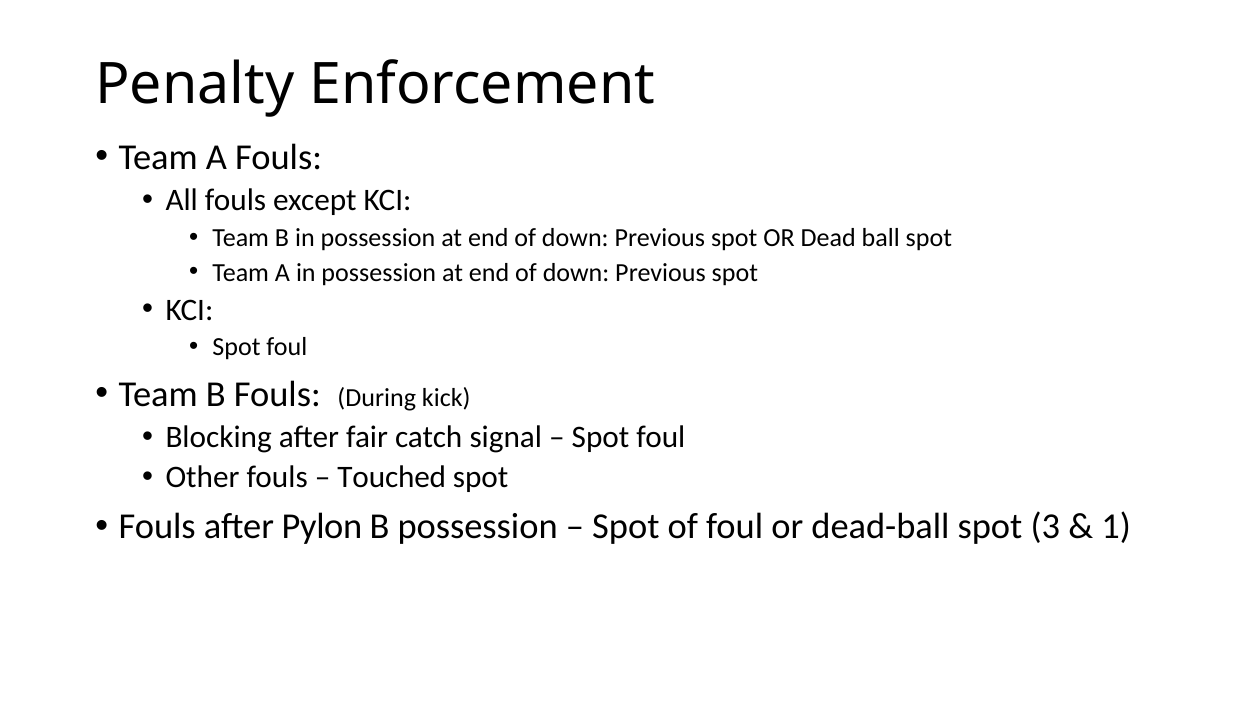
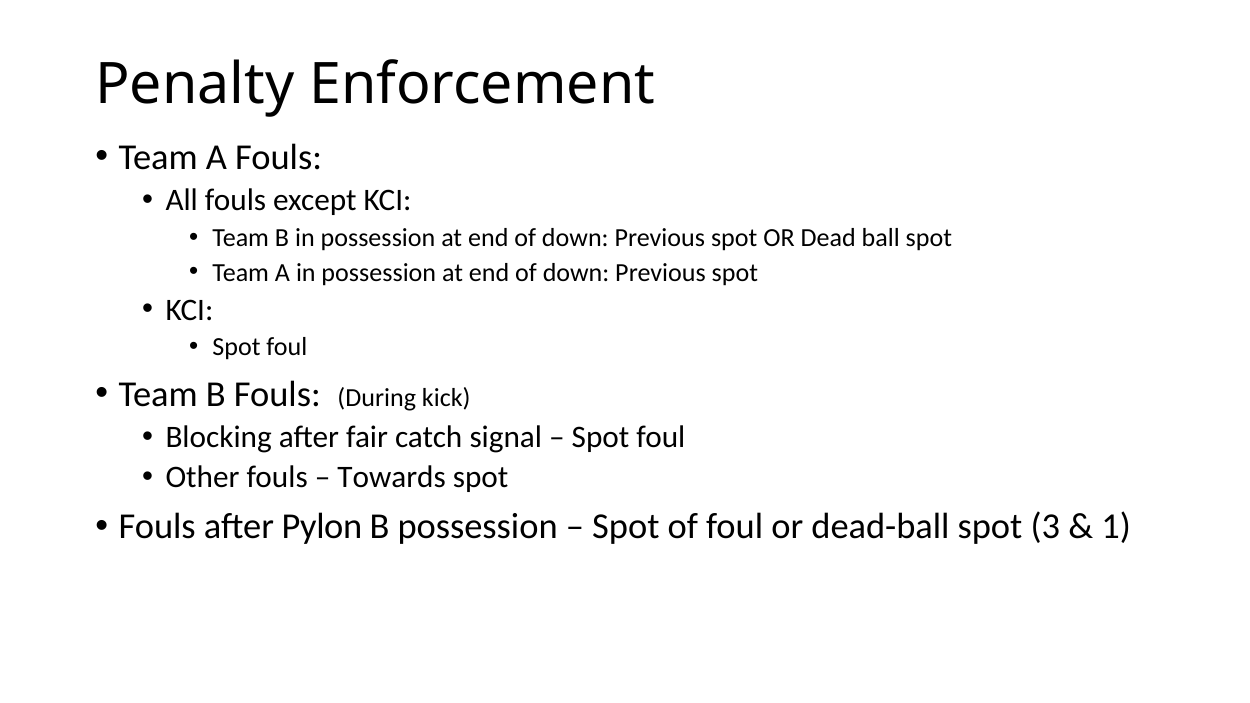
Touched: Touched -> Towards
